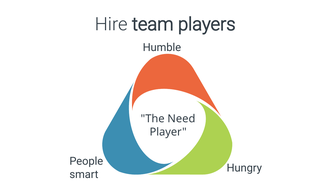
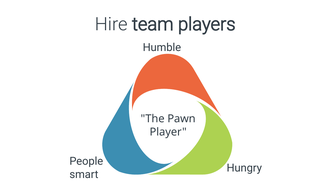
Need: Need -> Pawn
